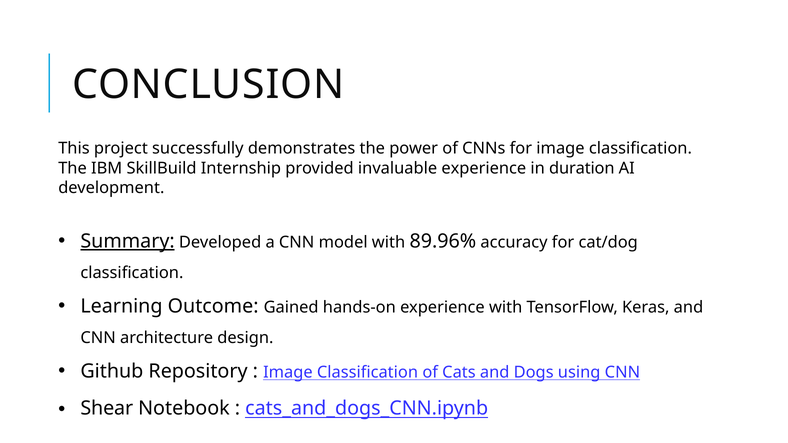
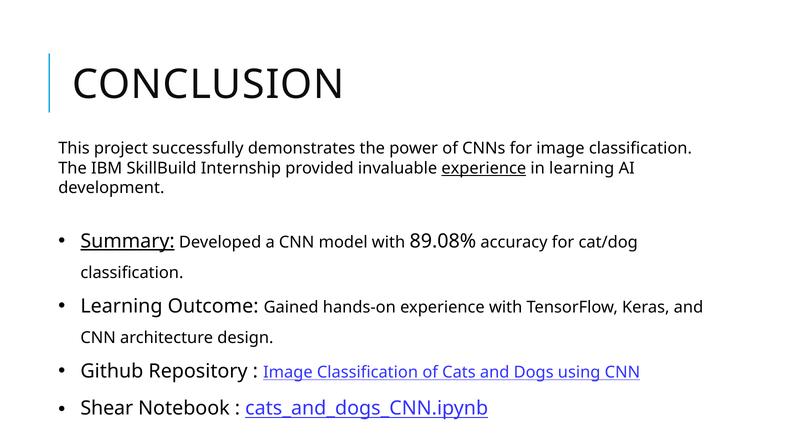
experience at (484, 168) underline: none -> present
in duration: duration -> learning
89.96%: 89.96% -> 89.08%
